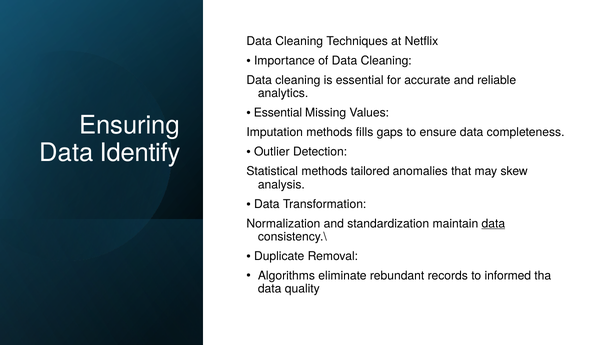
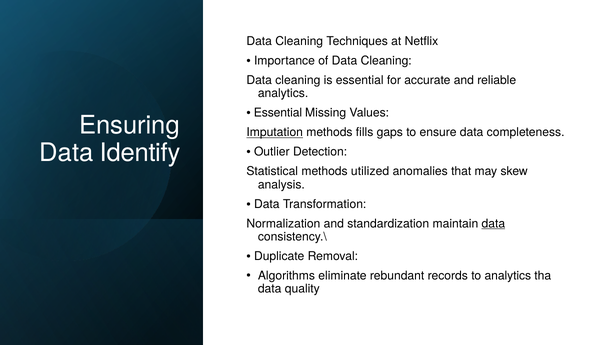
Imputation underline: none -> present
tailored: tailored -> utilized
to informed: informed -> analytics
